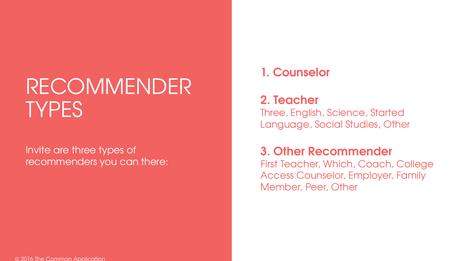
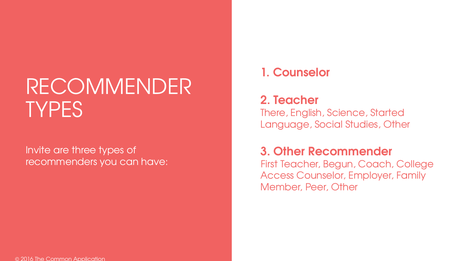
Three at (274, 113): Three -> There
there: there -> have
Which: Which -> Begun
